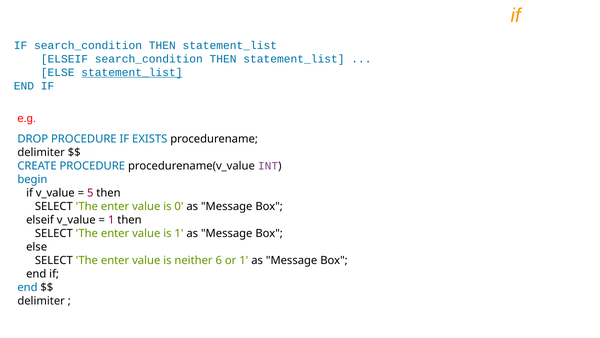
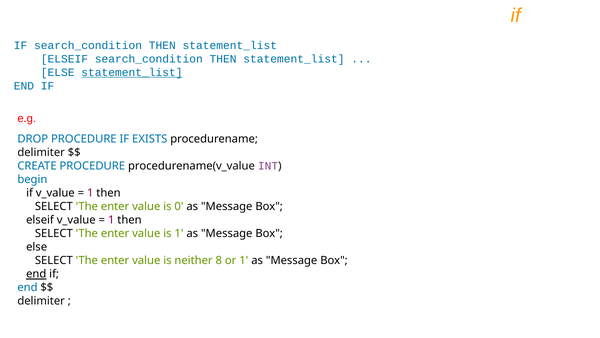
5 at (90, 193): 5 -> 1
6: 6 -> 8
end at (36, 274) underline: none -> present
